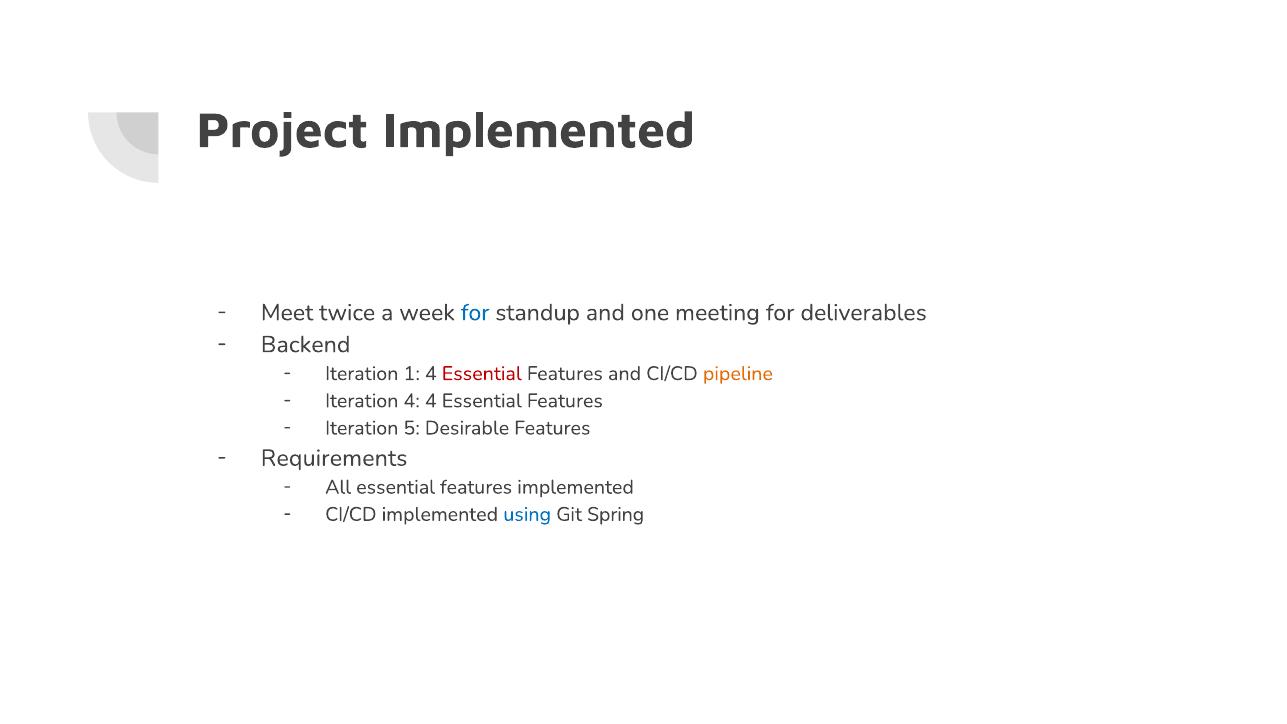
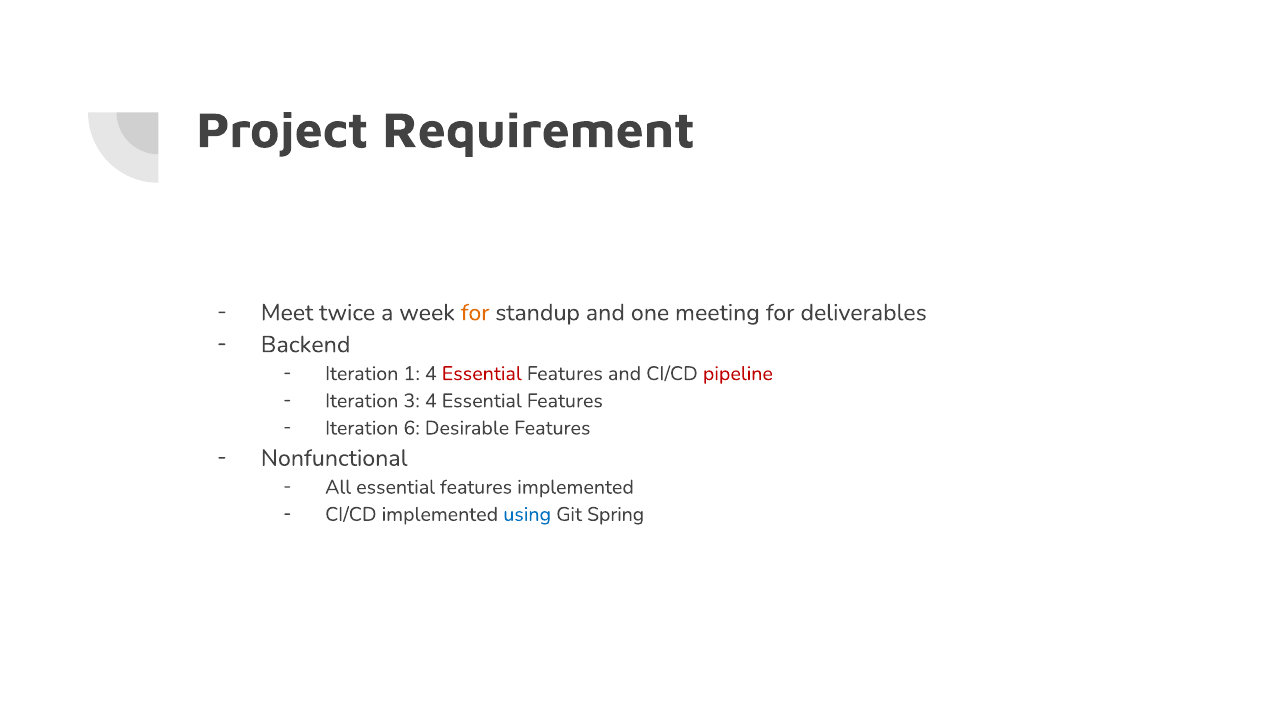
Project Implemented: Implemented -> Requirement
for at (475, 313) colour: blue -> orange
pipeline colour: orange -> red
Iteration 4: 4 -> 3
5: 5 -> 6
Requirements: Requirements -> Nonfunctional
